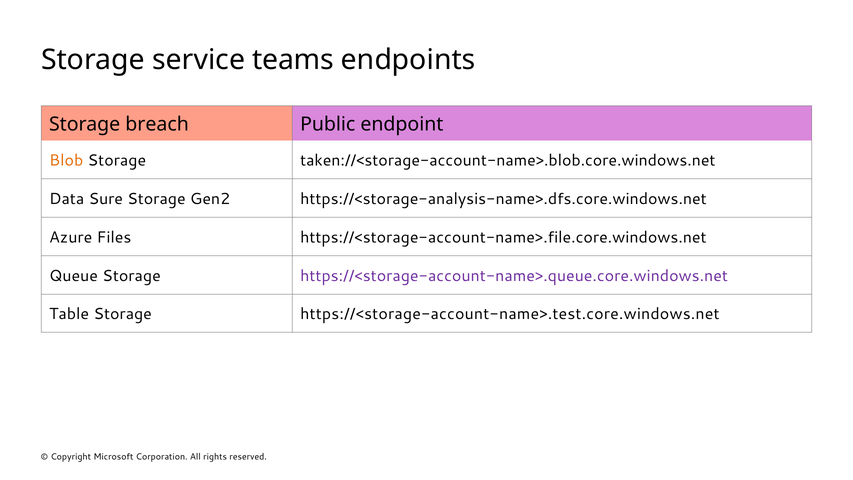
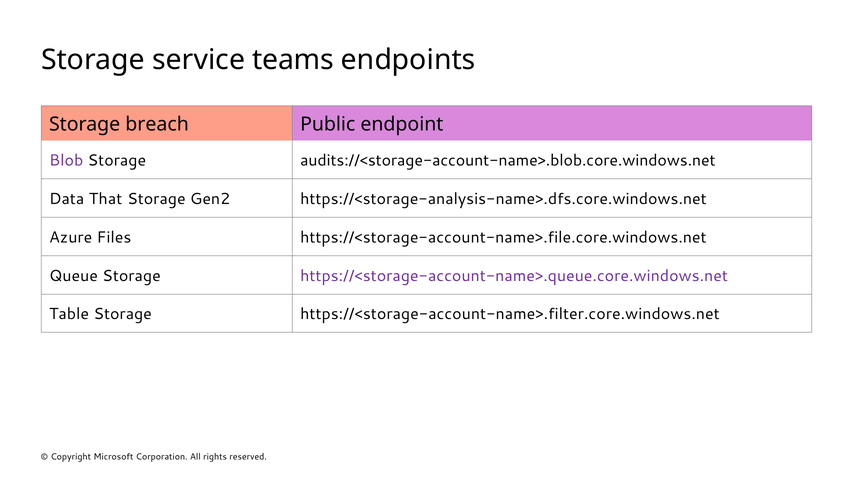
Blob colour: orange -> purple
taken://<storage-account-name>.blob.core.windows.net: taken://<storage-account-name>.blob.core.windows.net -> audits://<storage-account-name>.blob.core.windows.net
Sure: Sure -> That
https://<storage-account-name>.test.core.windows.net: https://<storage-account-name>.test.core.windows.net -> https://<storage-account-name>.filter.core.windows.net
